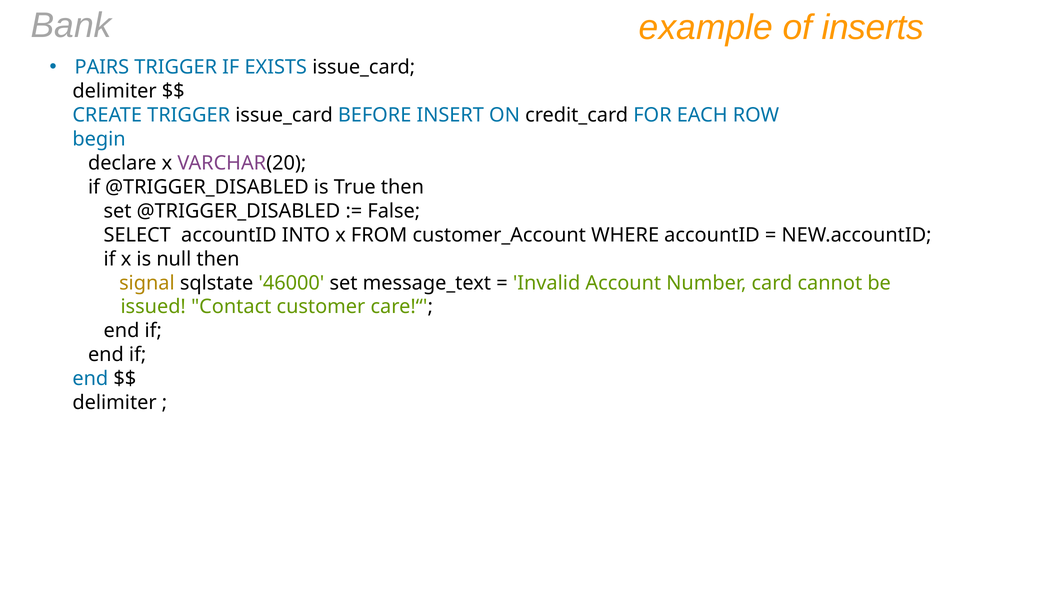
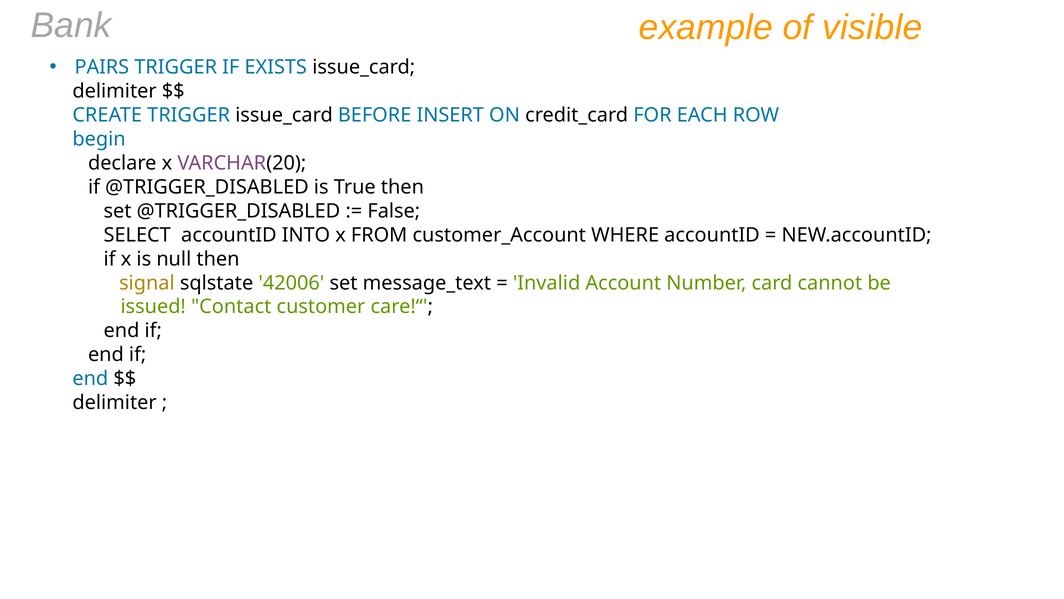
inserts: inserts -> visible
46000: 46000 -> 42006
